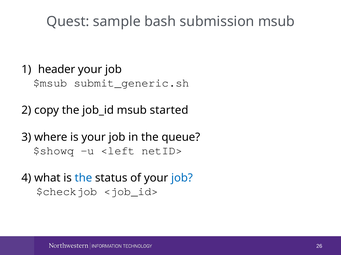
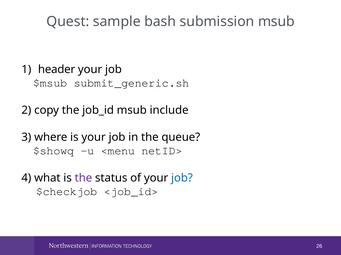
started: started -> include
<left: <left -> <menu
the at (83, 178) colour: blue -> purple
